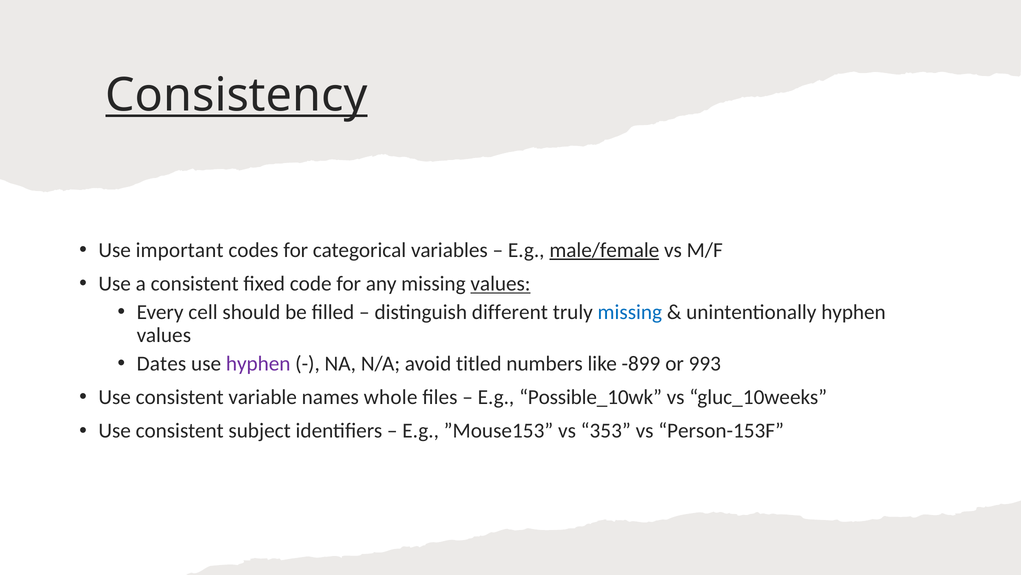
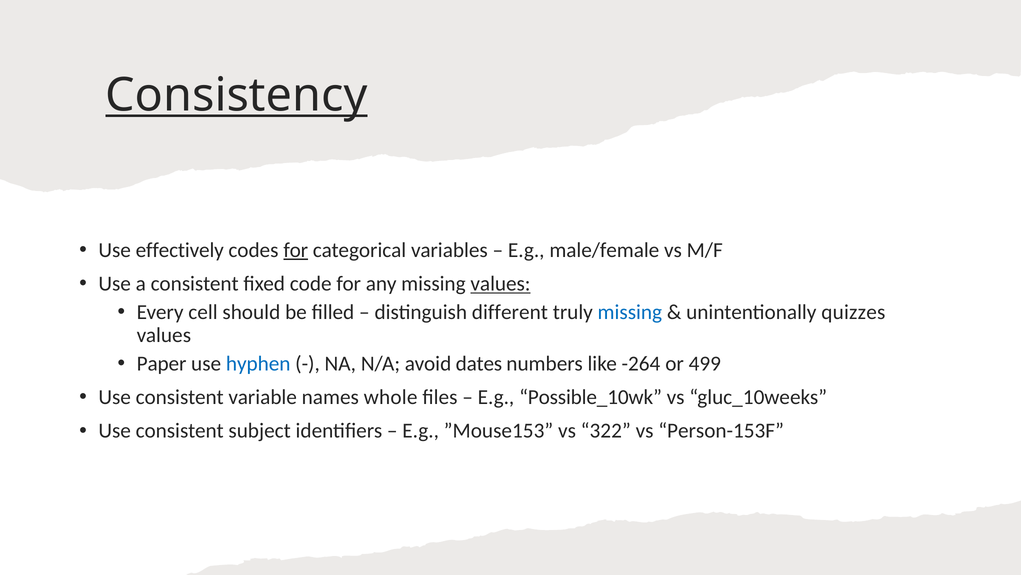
important: important -> effectively
for at (296, 250) underline: none -> present
male/female underline: present -> none
unintentionally hyphen: hyphen -> quizzes
Dates: Dates -> Paper
hyphen at (258, 363) colour: purple -> blue
titled: titled -> dates
-899: -899 -> -264
993: 993 -> 499
353: 353 -> 322
